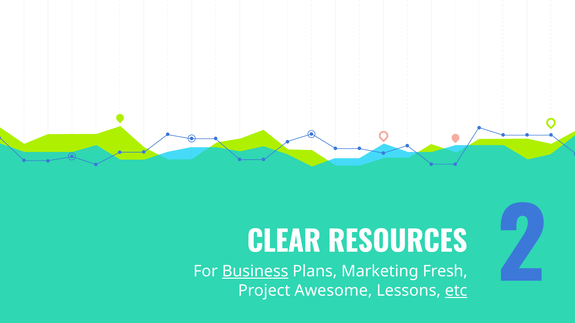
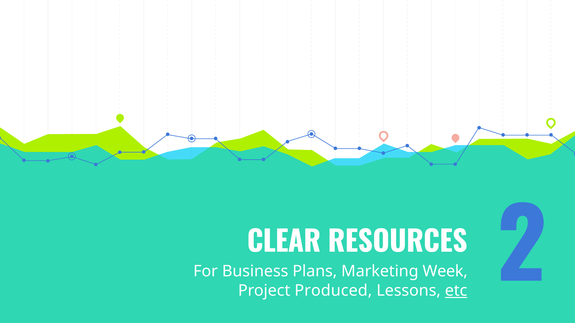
Business underline: present -> none
Fresh: Fresh -> Week
Awesome: Awesome -> Produced
